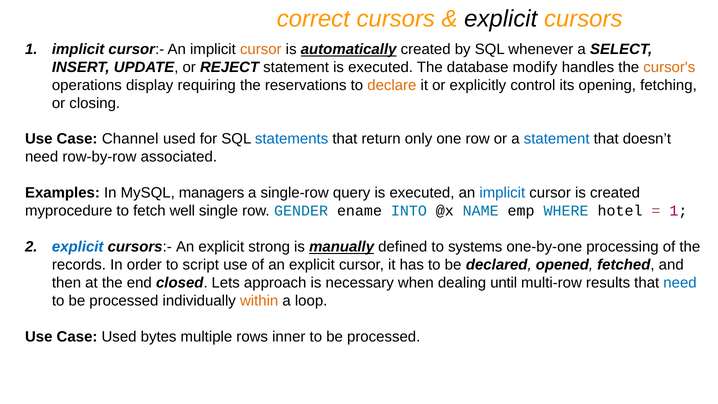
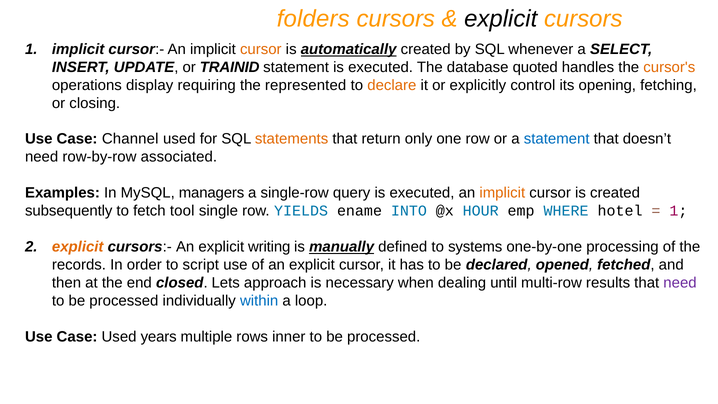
correct: correct -> folders
REJECT: REJECT -> TRAINID
modify: modify -> quoted
reservations: reservations -> represented
statements colour: blue -> orange
implicit at (502, 193) colour: blue -> orange
myprocedure: myprocedure -> subsequently
well: well -> tool
GENDER: GENDER -> YIELDS
NAME: NAME -> HOUR
explicit at (78, 247) colour: blue -> orange
strong: strong -> writing
need at (680, 283) colour: blue -> purple
within colour: orange -> blue
bytes: bytes -> years
